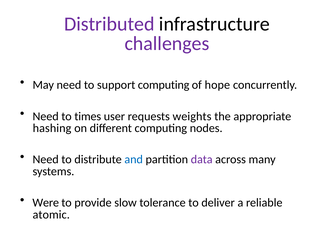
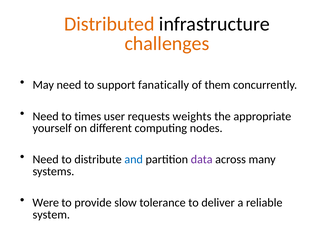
Distributed colour: purple -> orange
challenges colour: purple -> orange
support computing: computing -> fanatically
hope: hope -> them
hashing: hashing -> yourself
atomic: atomic -> system
